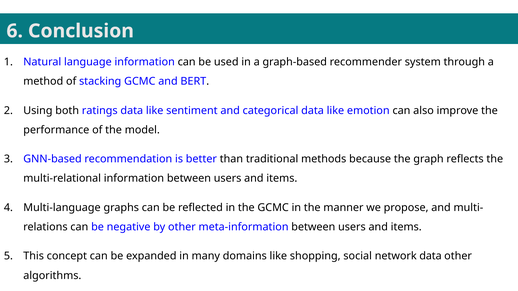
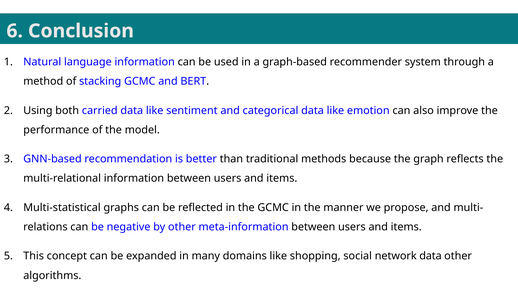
ratings: ratings -> carried
Multi-language: Multi-language -> Multi-statistical
